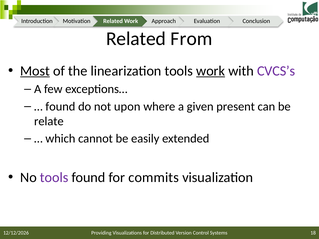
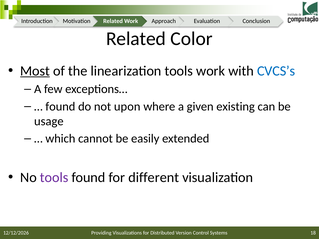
From: From -> Color
work at (211, 71) underline: present -> none
CVCS’s colour: purple -> blue
present: present -> existing
relate: relate -> usage
commits: commits -> different
